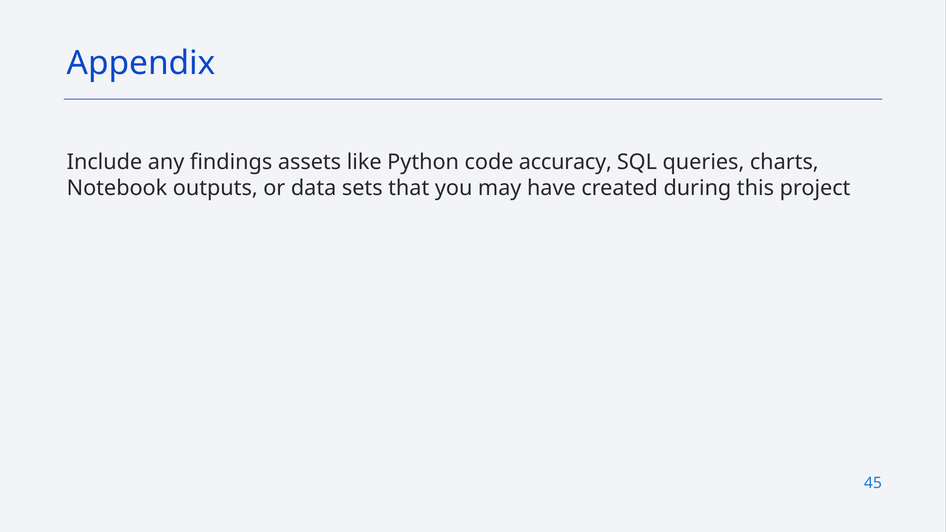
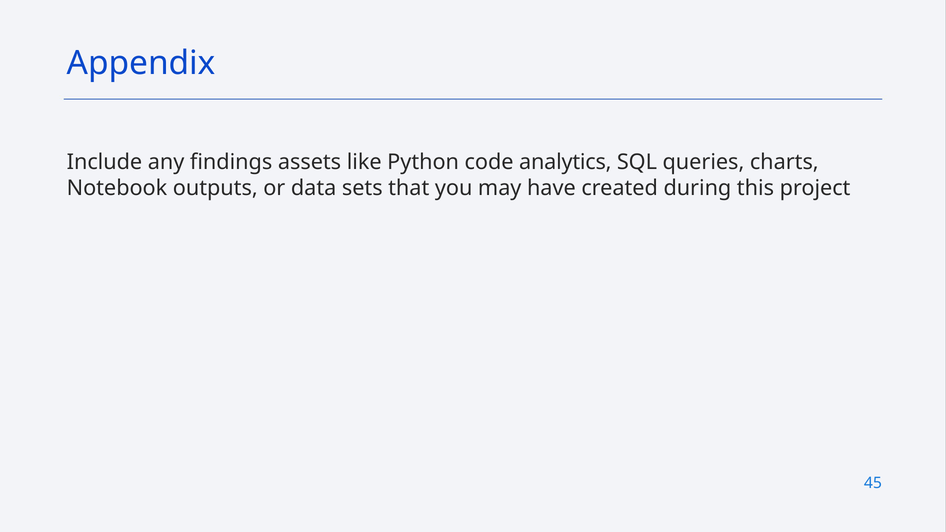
accuracy: accuracy -> analytics
